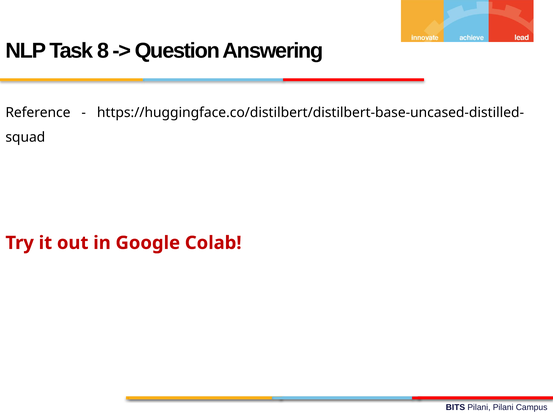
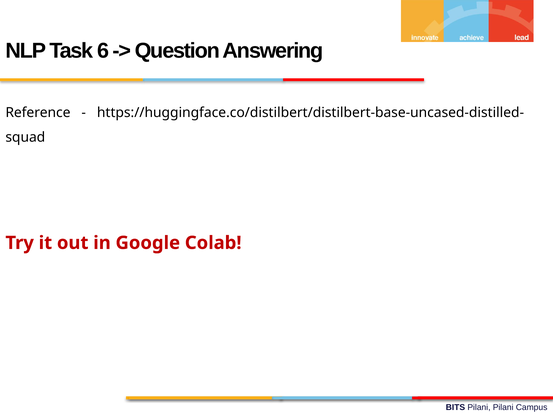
8: 8 -> 6
